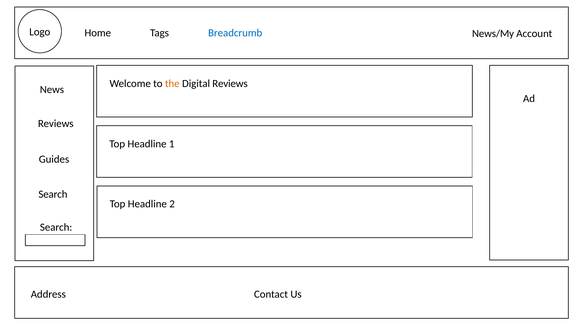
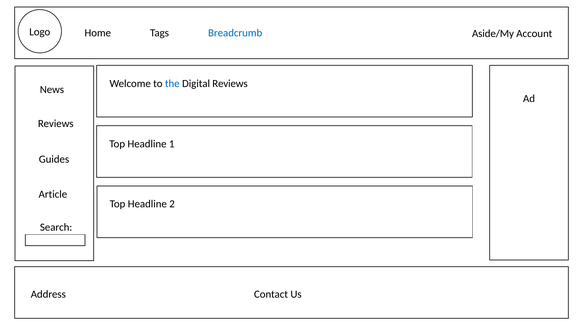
News/My: News/My -> Aside/My
the colour: orange -> blue
Search at (53, 194): Search -> Article
